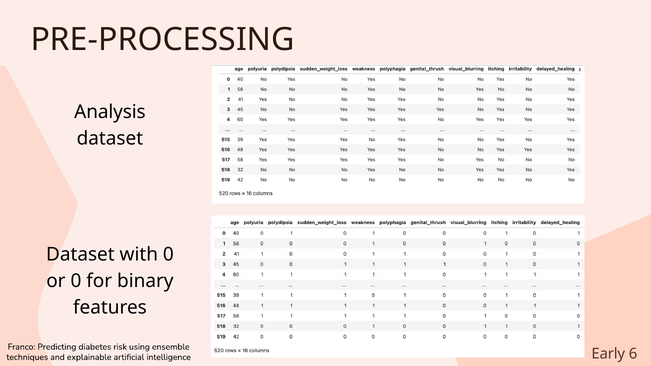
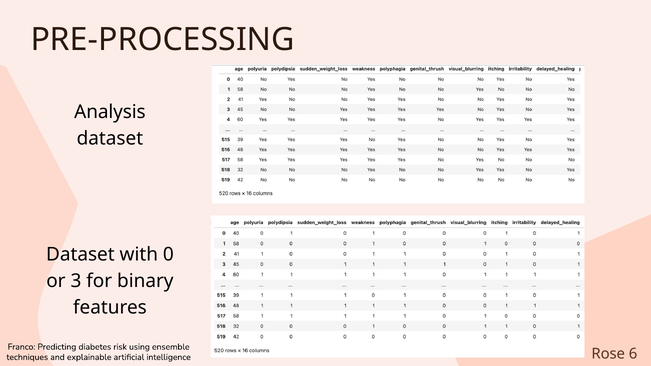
or 0: 0 -> 3
Early: Early -> Rose
